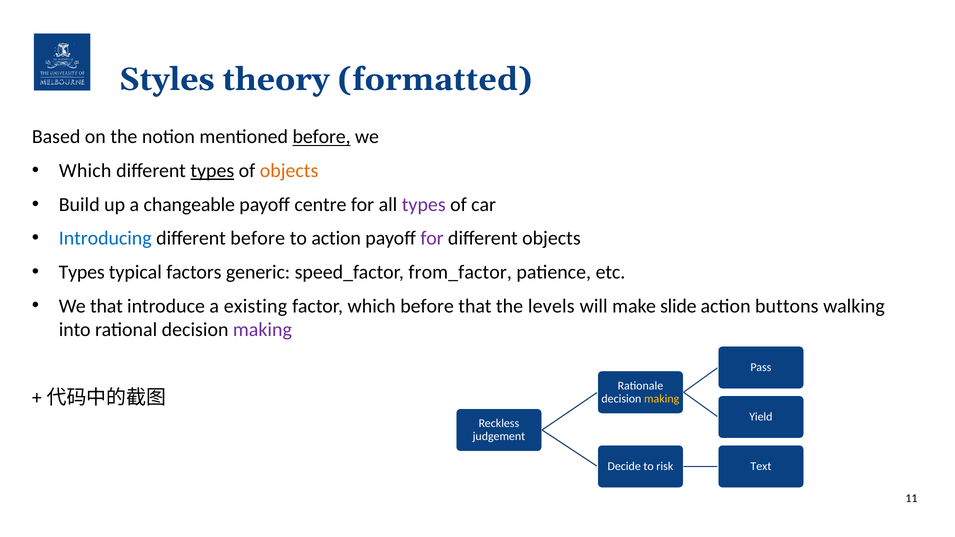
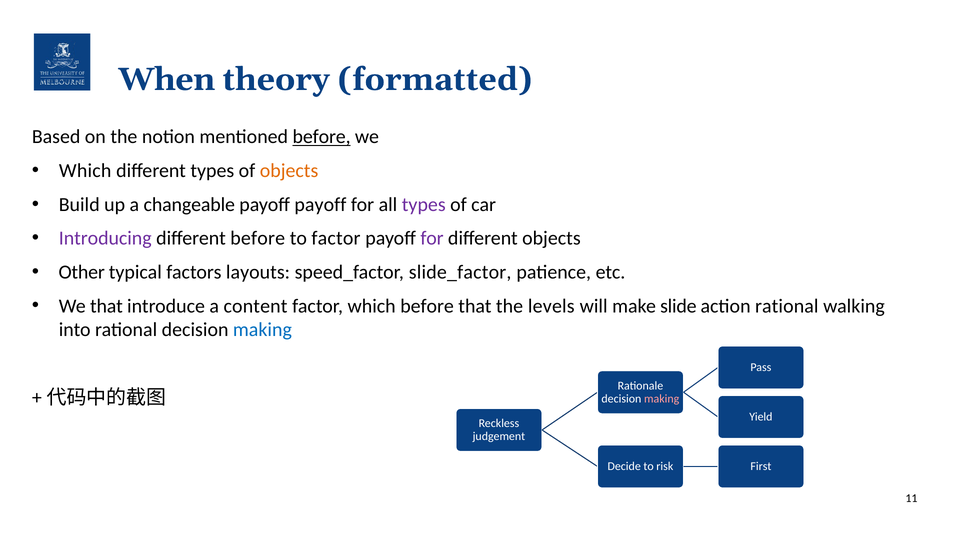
Styles: Styles -> When
types at (212, 171) underline: present -> none
payoff centre: centre -> payoff
Introducing colour: blue -> purple
to action: action -> factor
Types at (82, 272): Types -> Other
generic: generic -> layouts
from_factor: from_factor -> slide_factor
existing: existing -> content
action buttons: buttons -> rational
making at (262, 330) colour: purple -> blue
making at (662, 399) colour: yellow -> pink
Text: Text -> First
